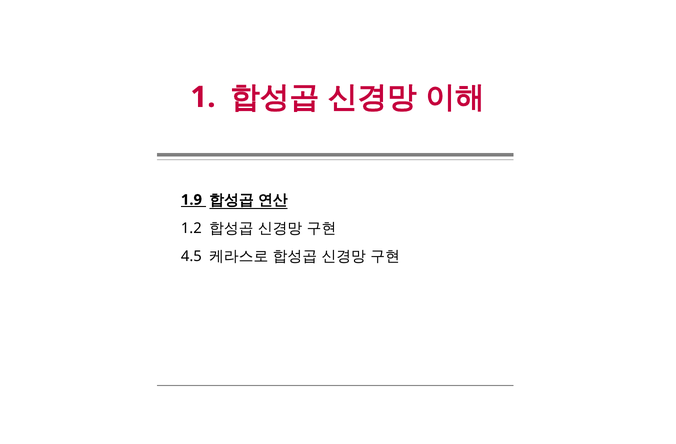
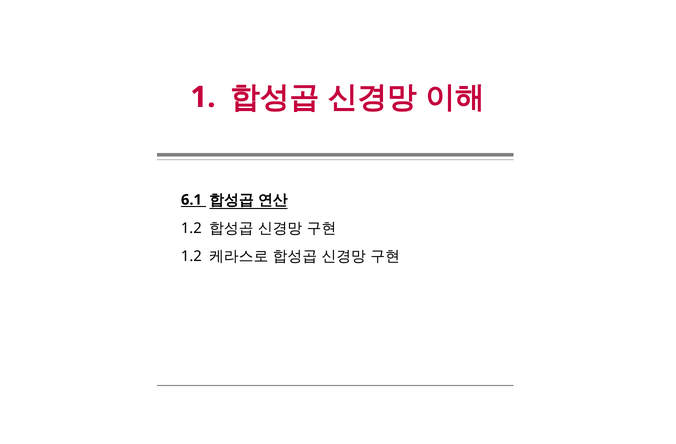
1.9: 1.9 -> 6.1
4.5 at (191, 256): 4.5 -> 1.2
